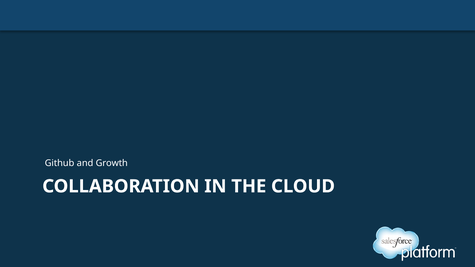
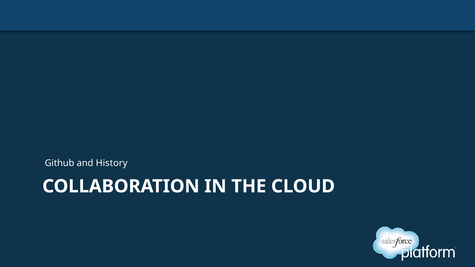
Growth: Growth -> History
